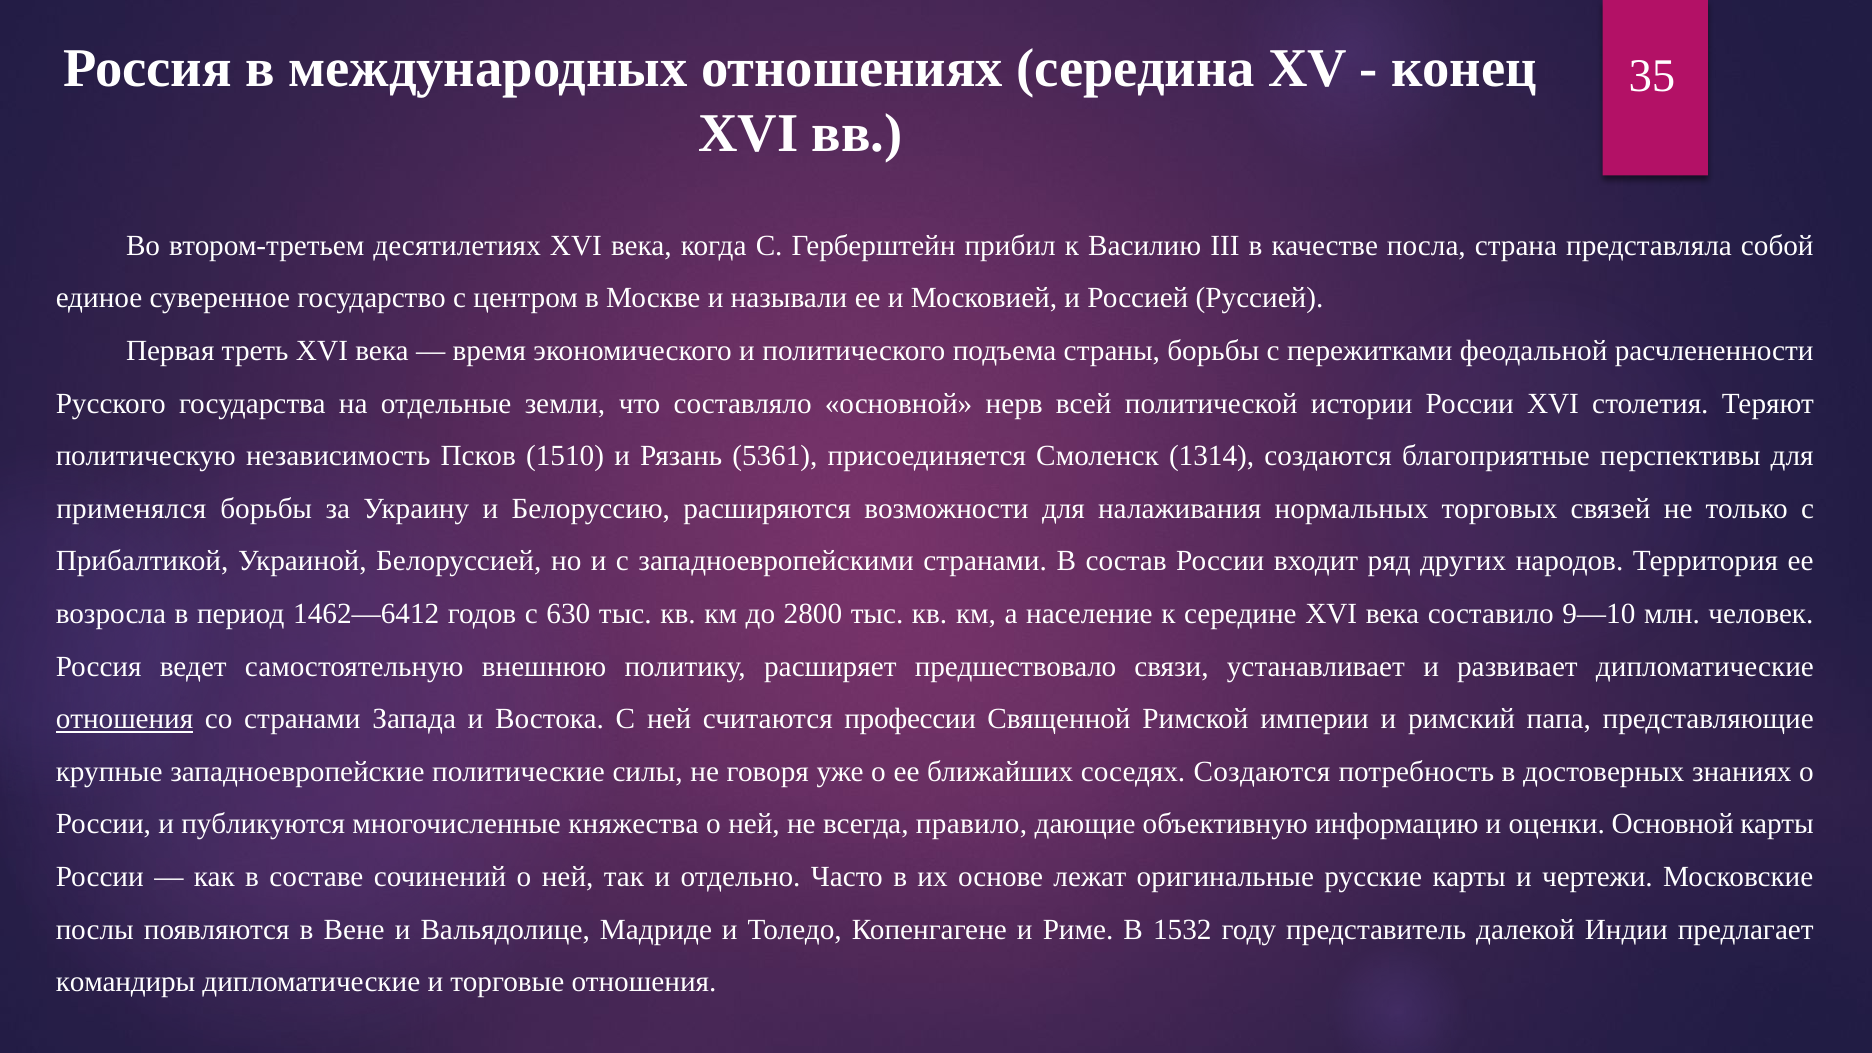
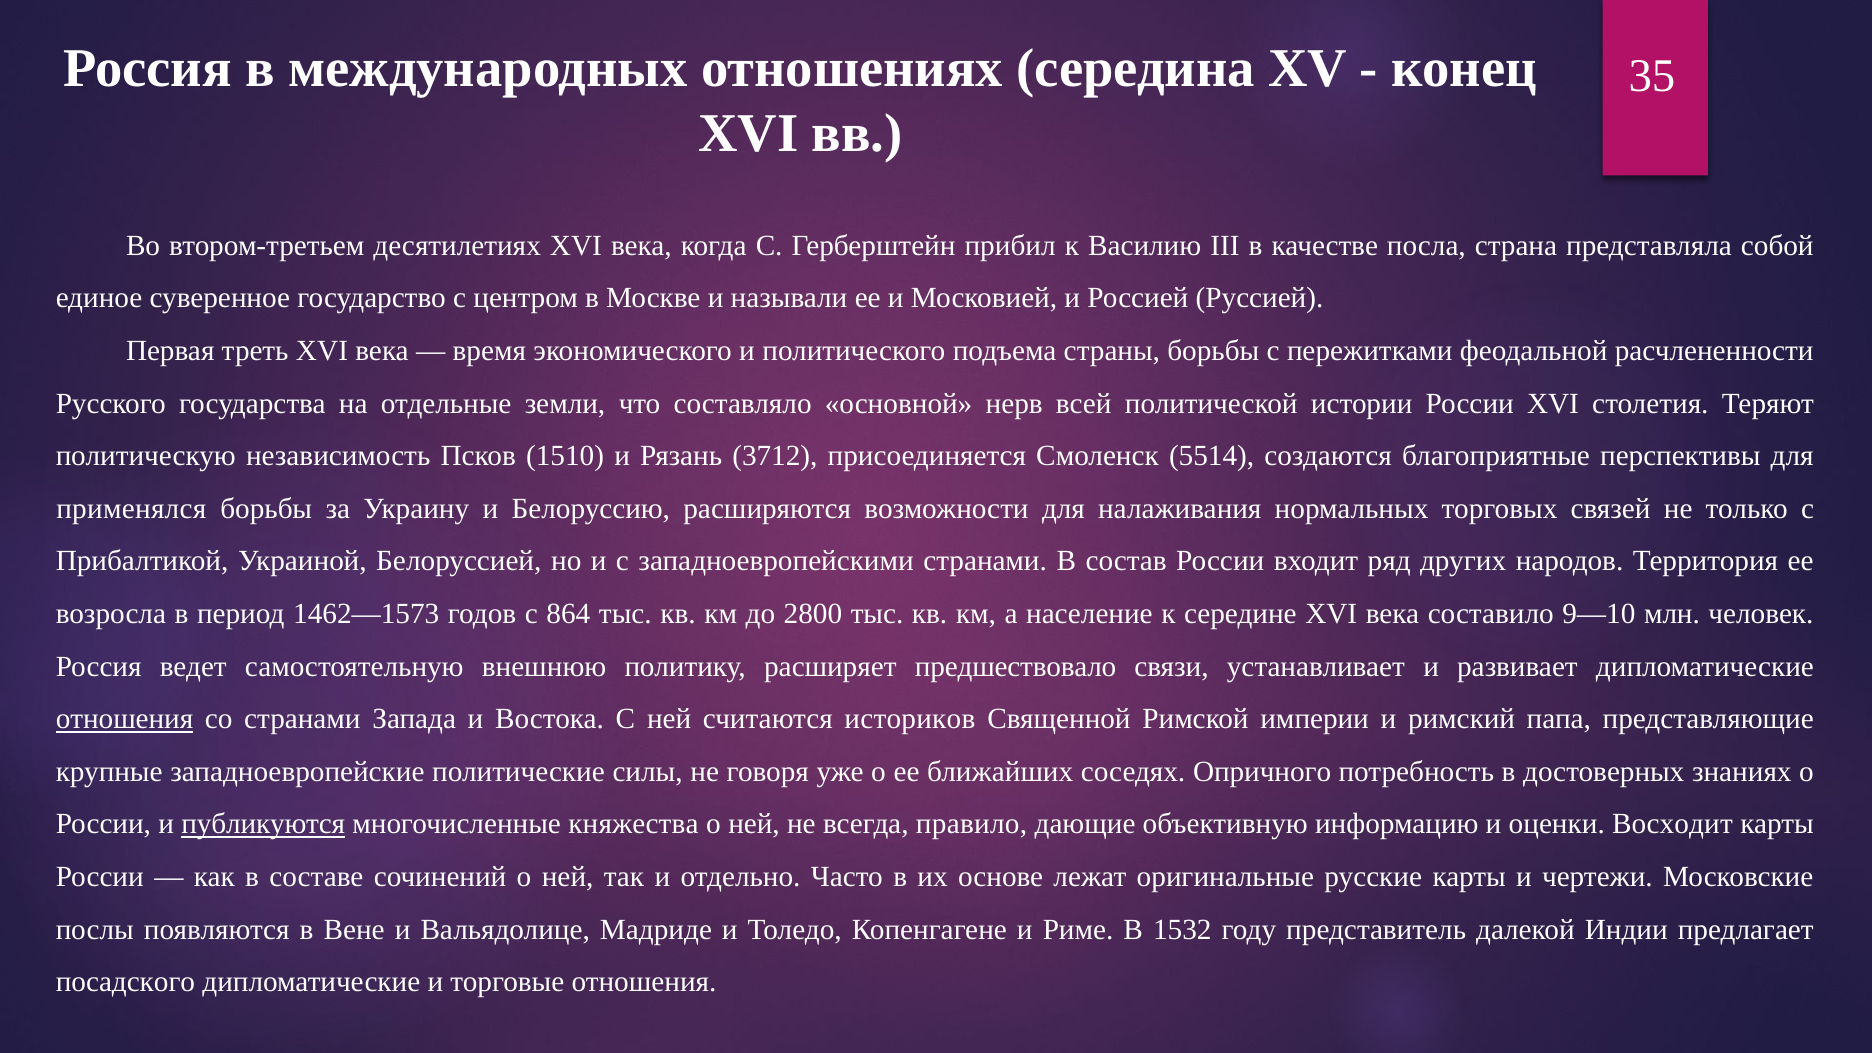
5361: 5361 -> 3712
1314: 1314 -> 5514
1462—6412: 1462—6412 -> 1462—1573
630: 630 -> 864
профессии: профессии -> историков
соседях Создаются: Создаются -> Опричного
публикуются underline: none -> present
оценки Основной: Основной -> Восходит
командиры: командиры -> посадского
